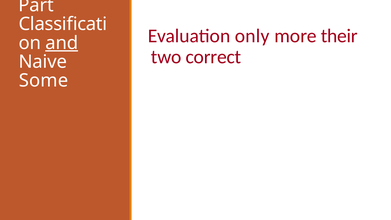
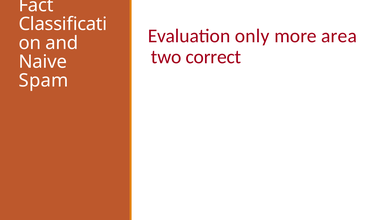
Part: Part -> Fact
their: their -> area
and underline: present -> none
Some: Some -> Spam
